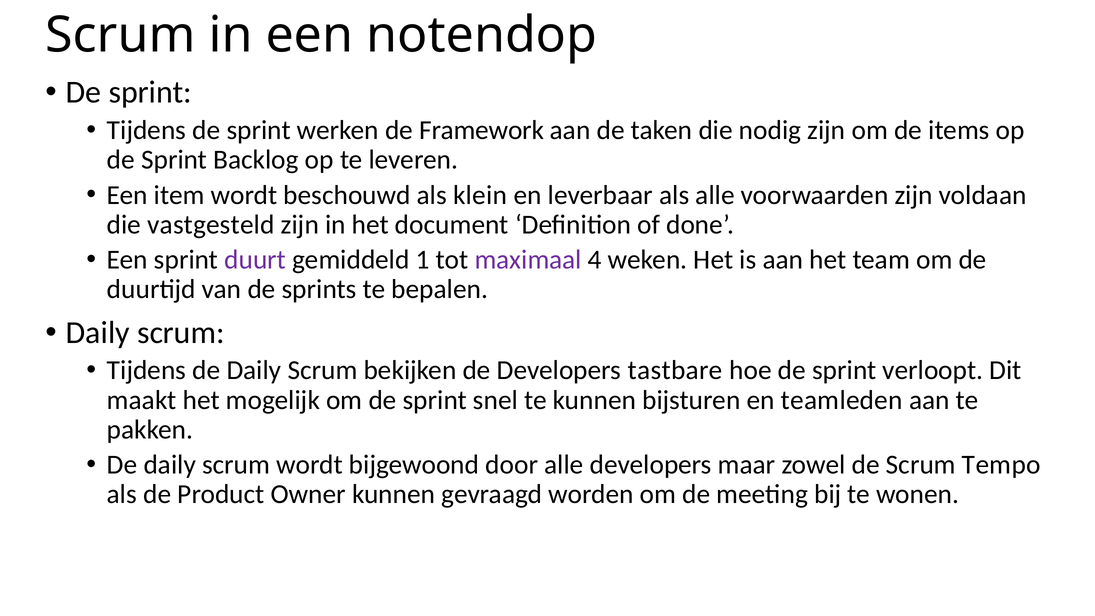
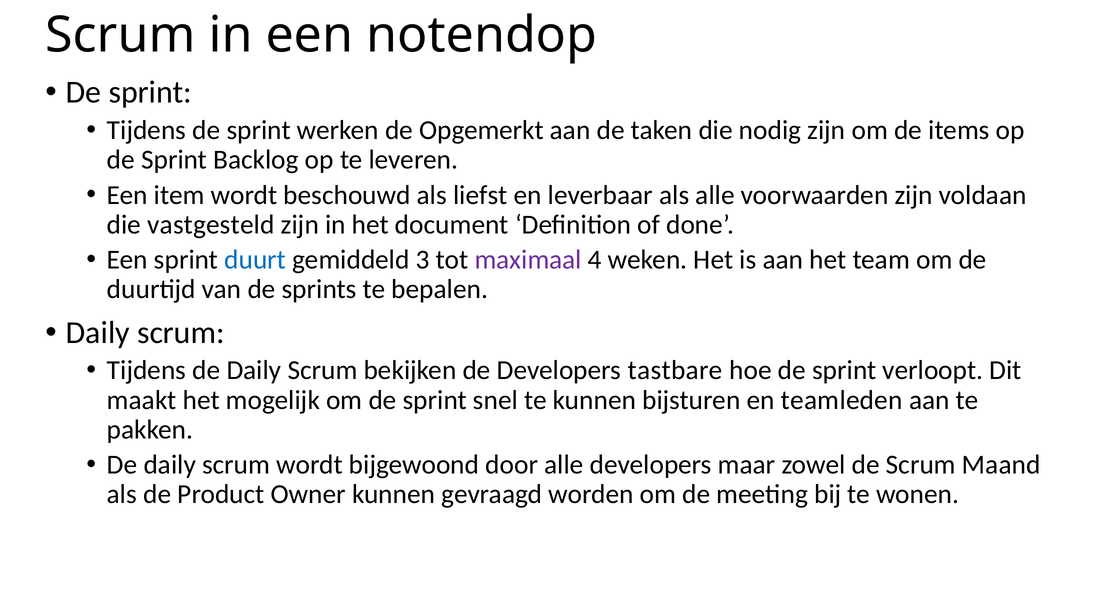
Framework: Framework -> Opgemerkt
klein: klein -> liefst
duurt colour: purple -> blue
1: 1 -> 3
Tempo: Tempo -> Maand
